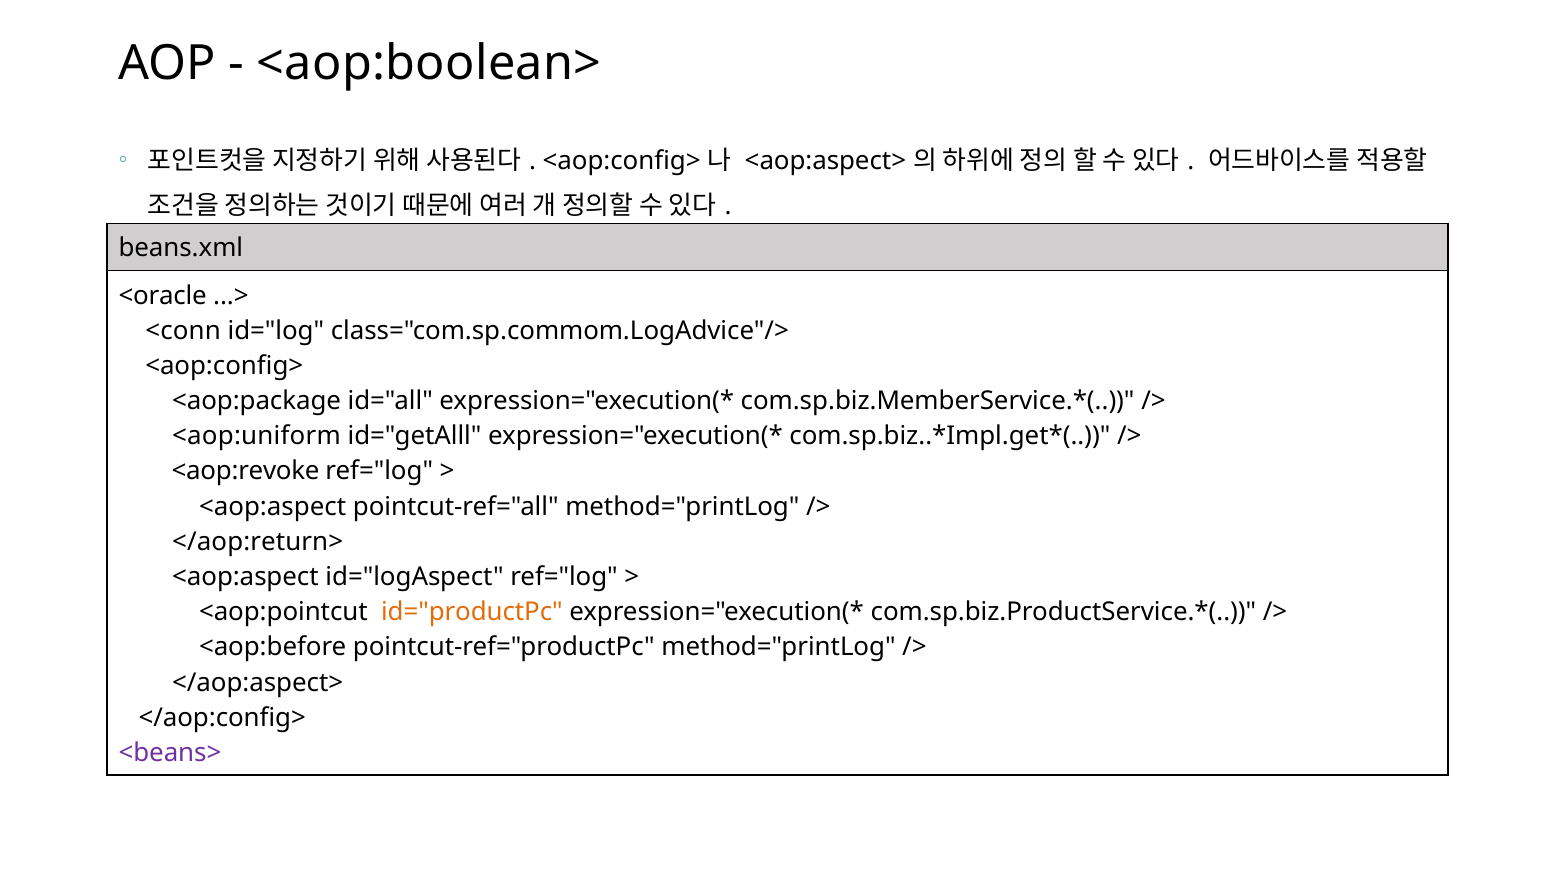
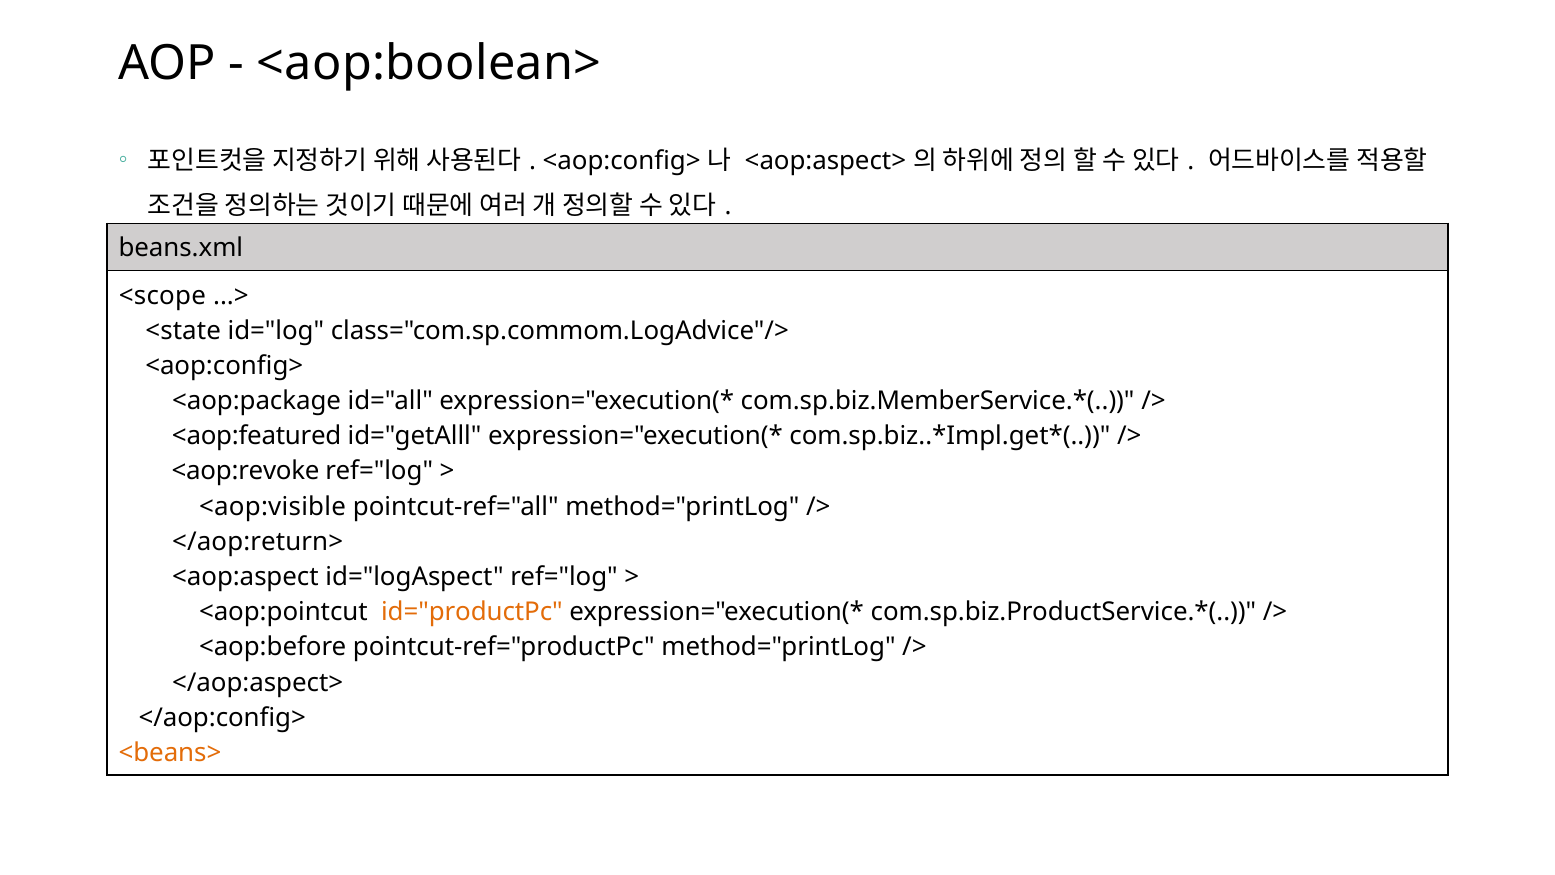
<oracle: <oracle -> <scope
<conn: <conn -> <state
<aop:uniform: <aop:uniform -> <aop:featured
<aop:aspect at (273, 506): <aop:aspect -> <aop:visible
<beans> colour: purple -> orange
